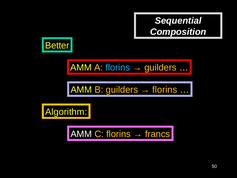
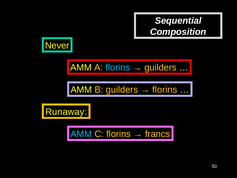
Better: Better -> Never
Algorithm: Algorithm -> Runaway
AMM at (81, 134) colour: white -> light blue
